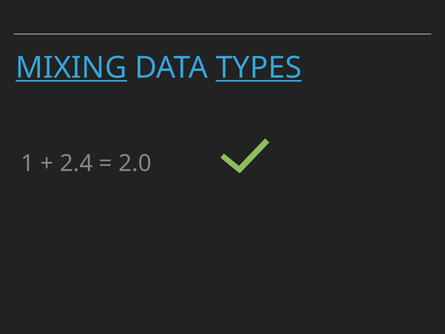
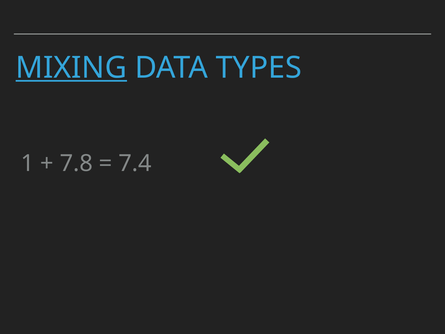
TYPES underline: present -> none
2.4: 2.4 -> 7.8
2.0: 2.0 -> 7.4
